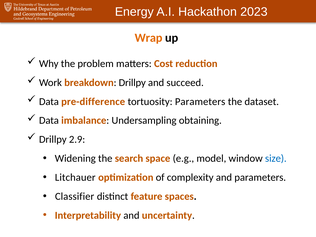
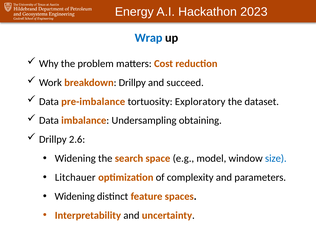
Wrap colour: orange -> blue
pre-difference: pre-difference -> pre-imbalance
tortuosity Parameters: Parameters -> Exploratory
2.9: 2.9 -> 2.6
Classifier at (75, 196): Classifier -> Widening
